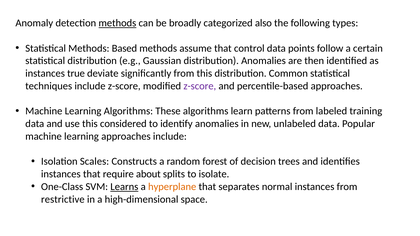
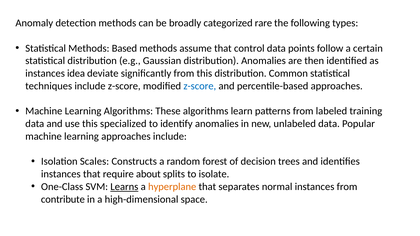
methods at (117, 23) underline: present -> none
also: also -> rare
true: true -> idea
z-score at (200, 86) colour: purple -> blue
considered: considered -> specialized
restrictive: restrictive -> contribute
